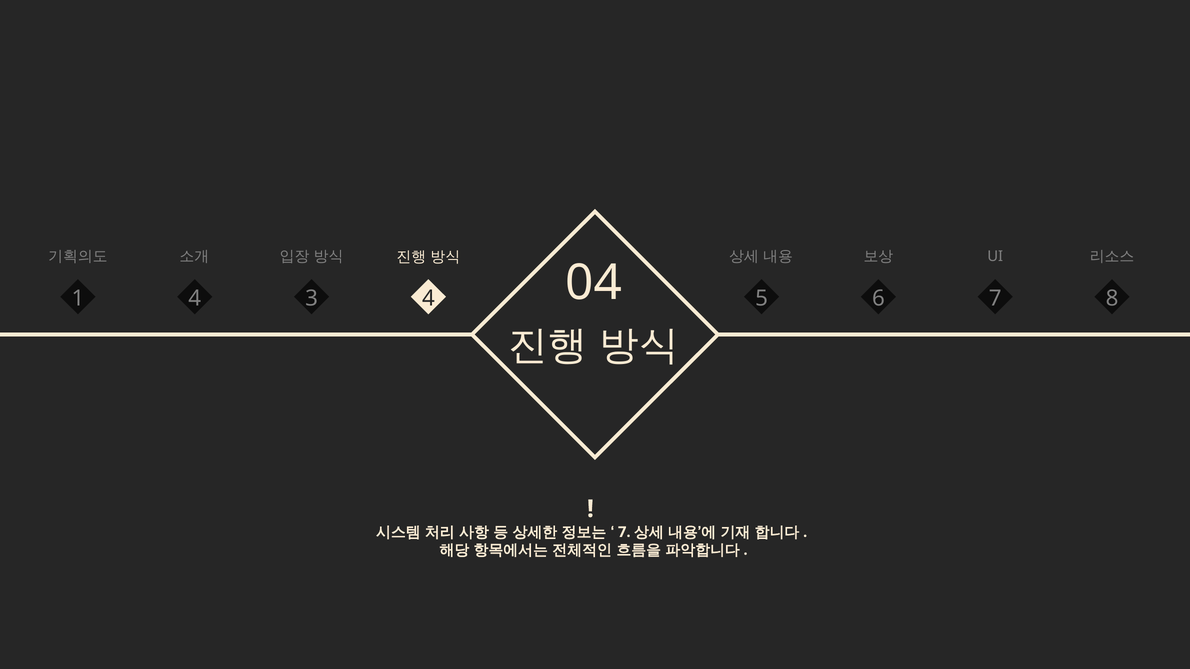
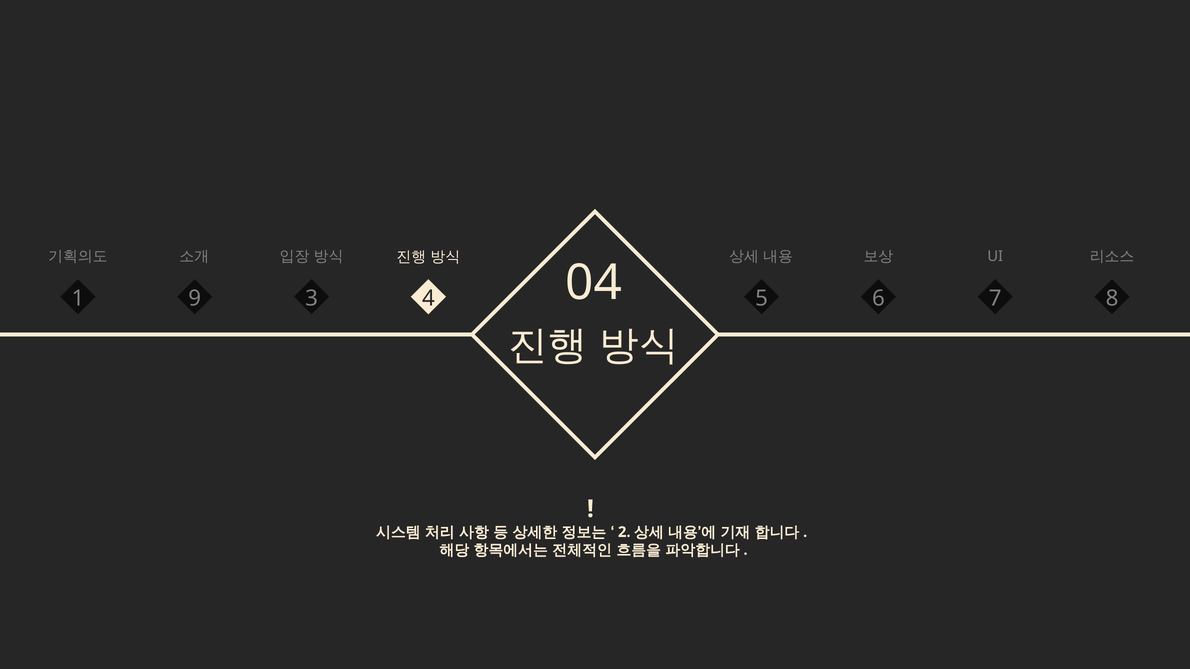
1 4: 4 -> 9
7 at (624, 532): 7 -> 2
